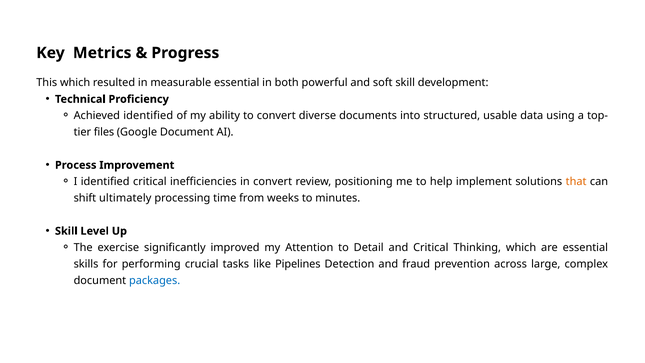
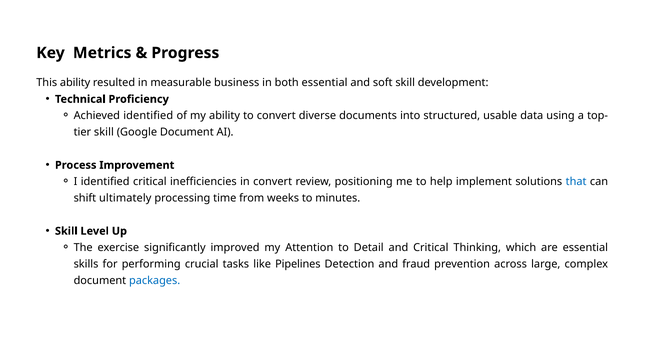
This which: which -> ability
measurable essential: essential -> business
both powerful: powerful -> essential
files at (104, 132): files -> skill
that colour: orange -> blue
